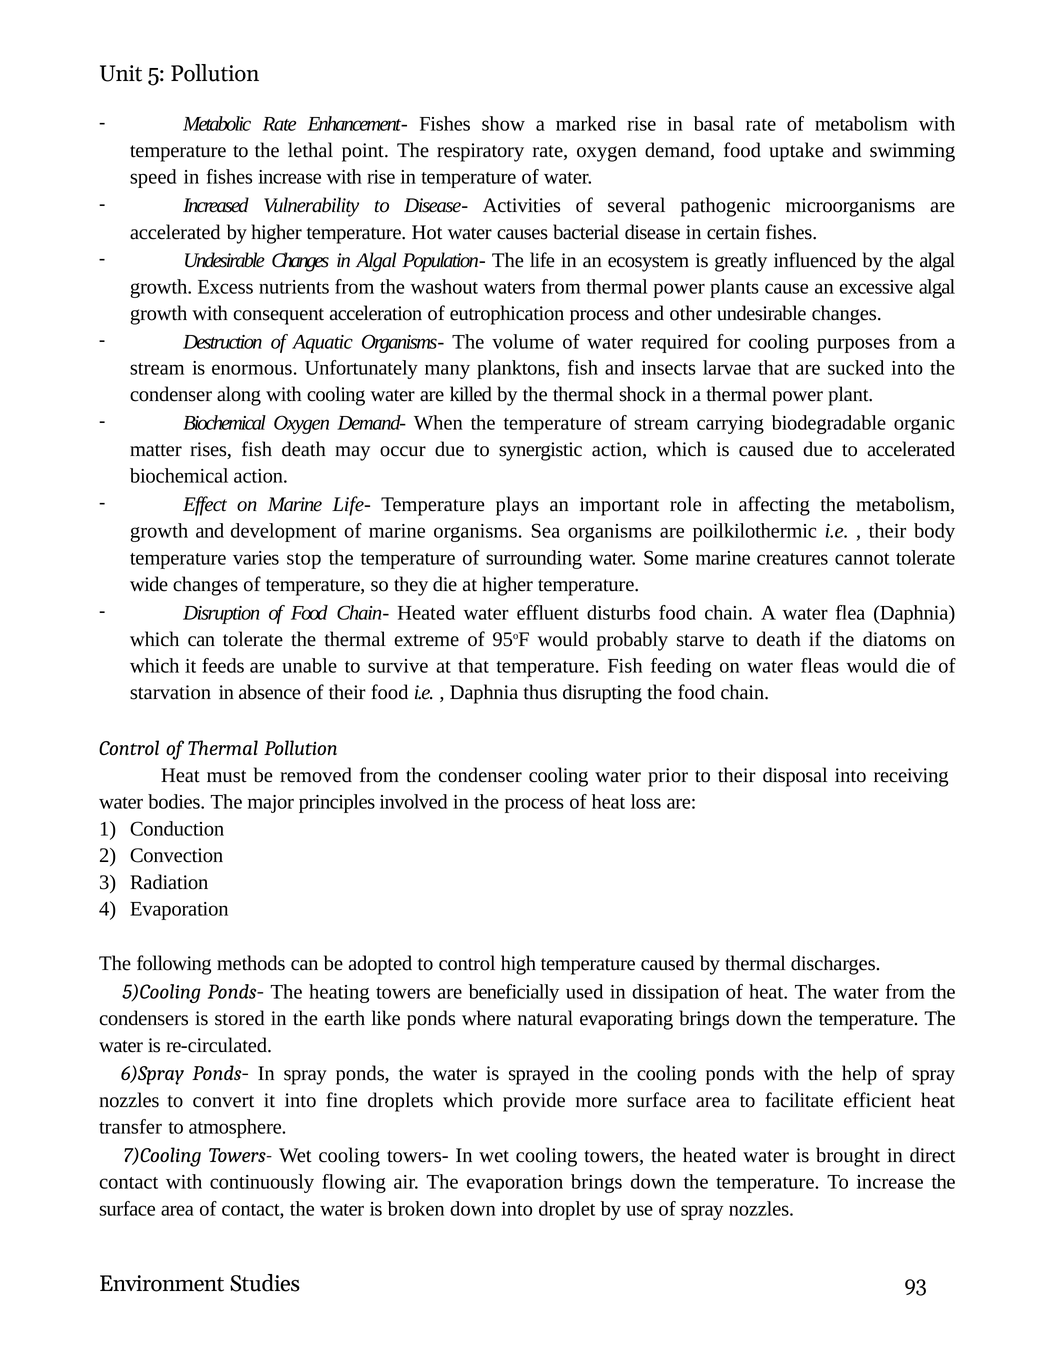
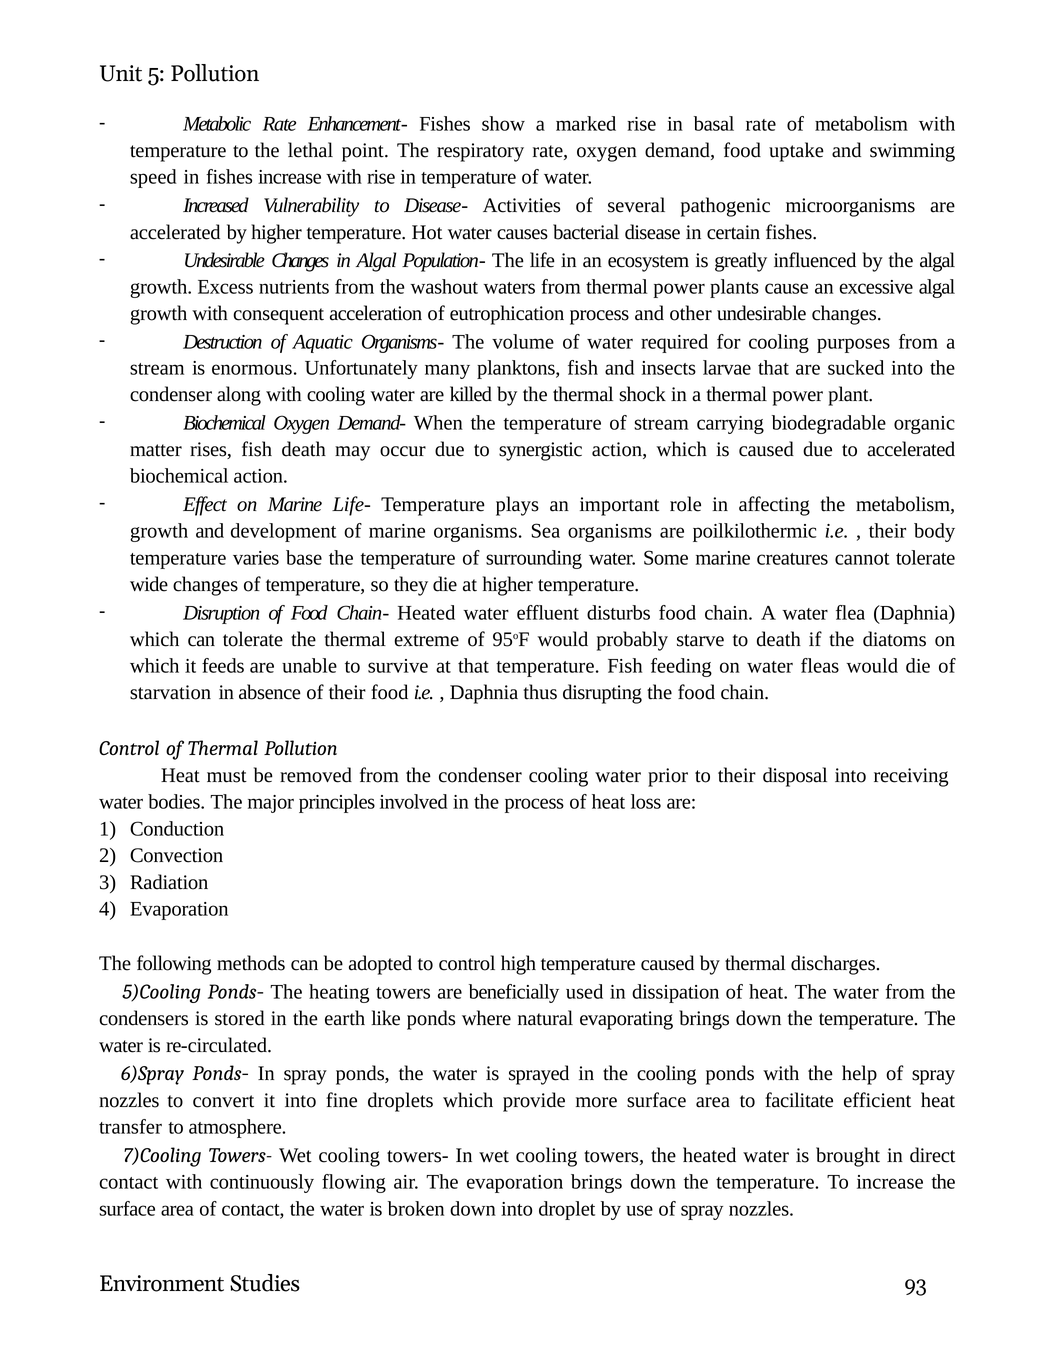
stop: stop -> base
